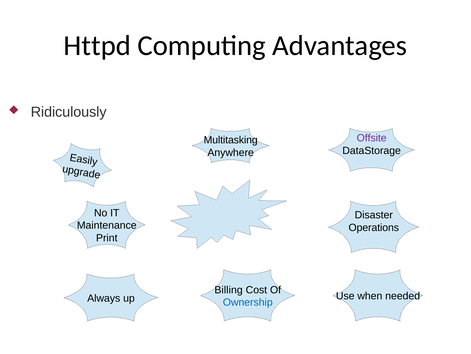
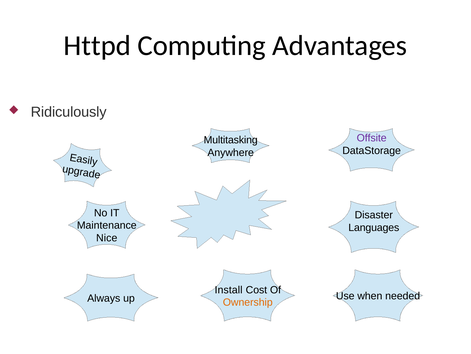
Operations: Operations -> Languages
Print: Print -> Nice
Billing: Billing -> Install
Ownership colour: blue -> orange
